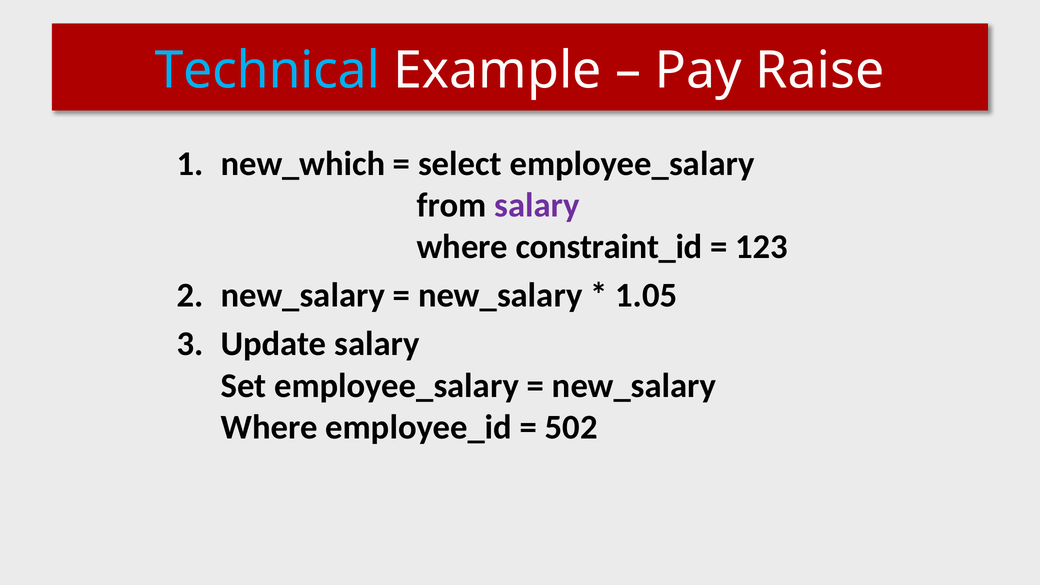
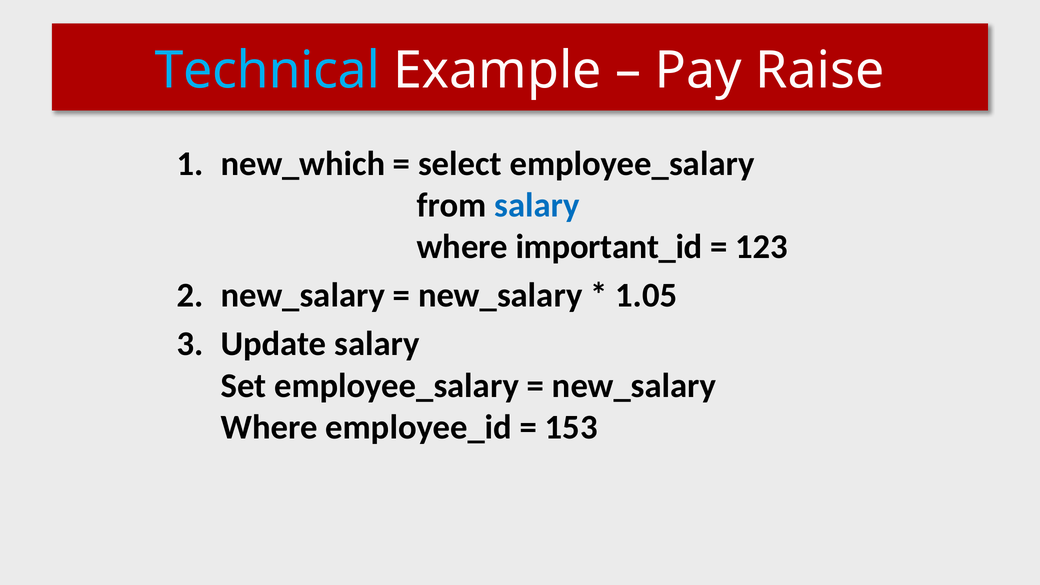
salary at (537, 205) colour: purple -> blue
constraint_id: constraint_id -> important_id
502: 502 -> 153
